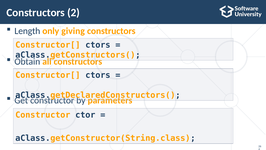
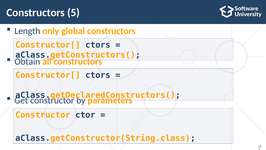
2: 2 -> 5
giving: giving -> global
